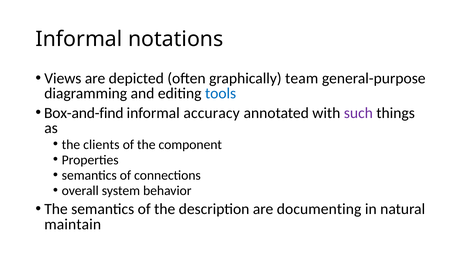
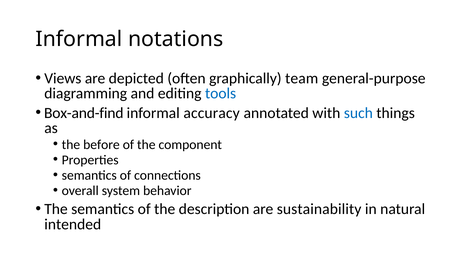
such colour: purple -> blue
clients: clients -> before
documenting: documenting -> sustainability
maintain: maintain -> intended
